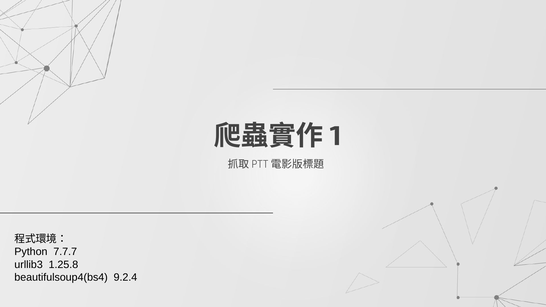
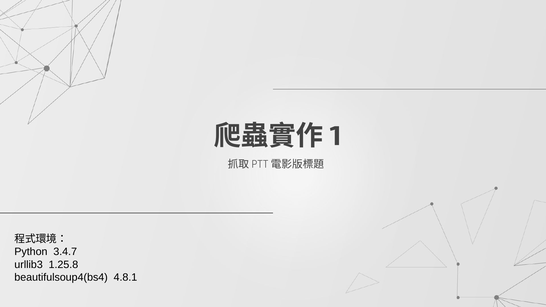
7.7.7: 7.7.7 -> 3.4.7
9.2.4: 9.2.4 -> 4.8.1
